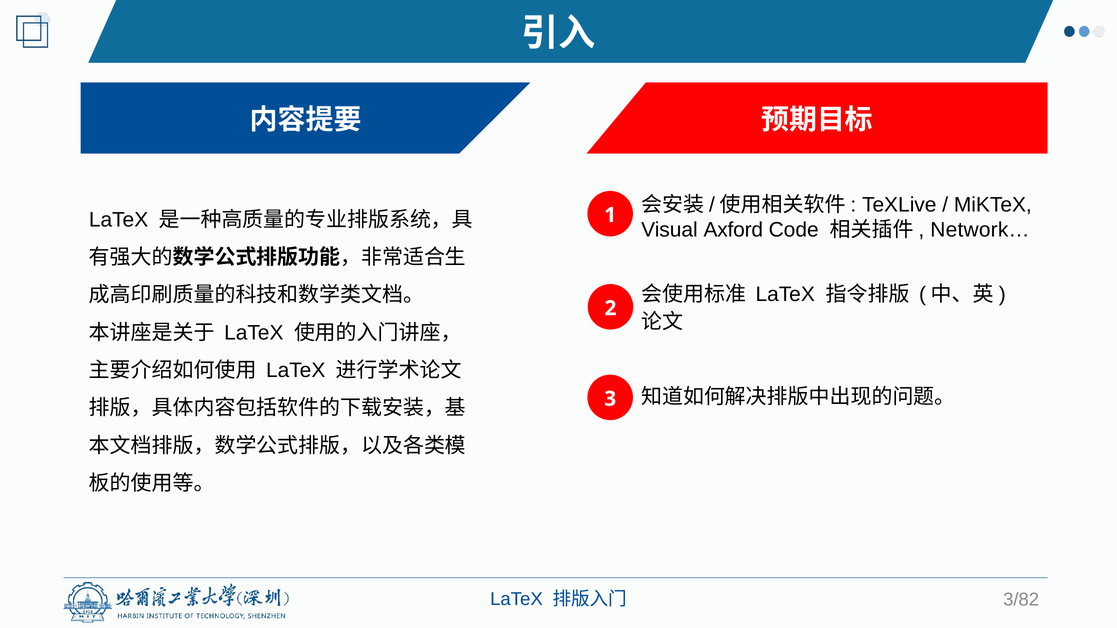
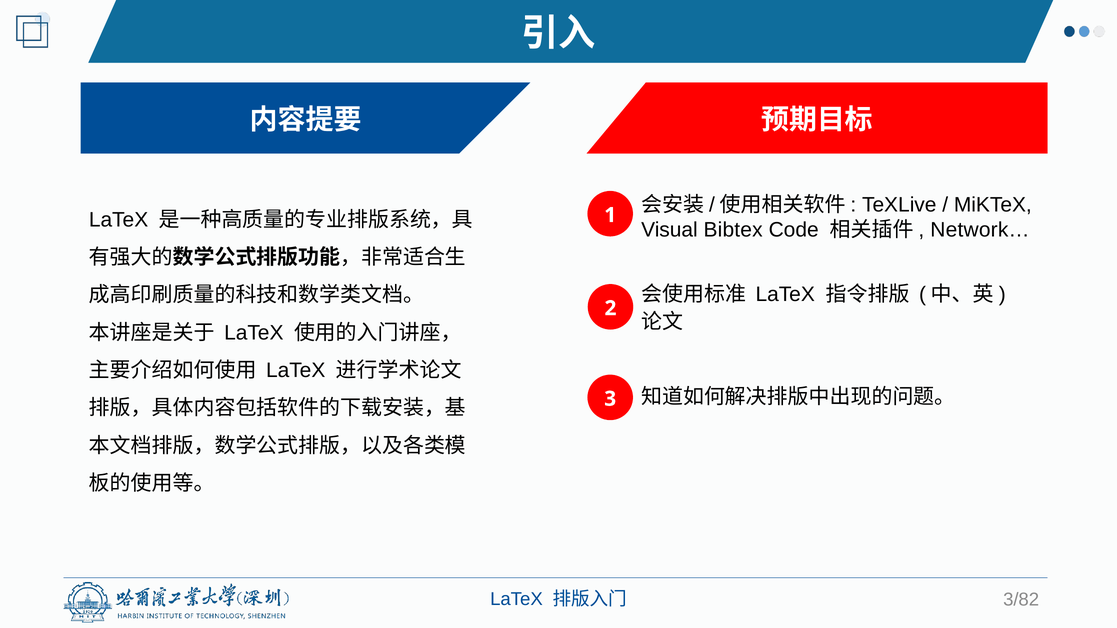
Axford: Axford -> Bibtex
